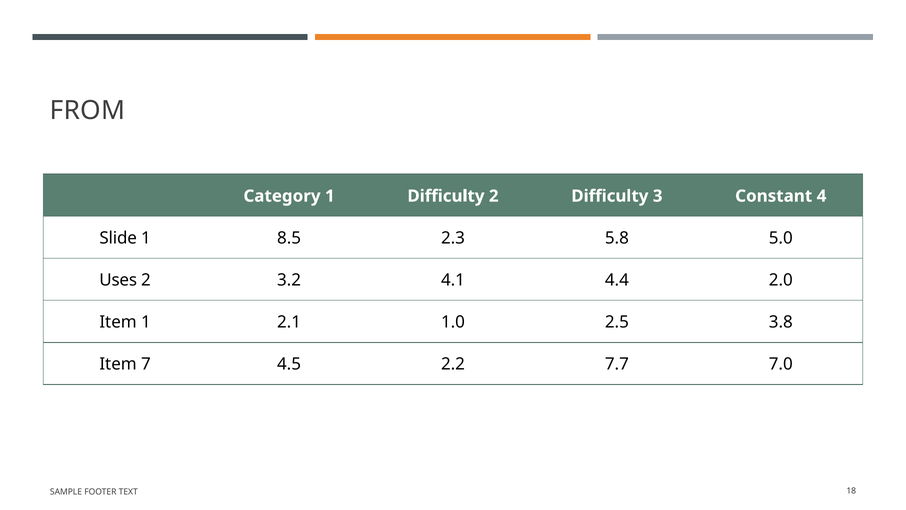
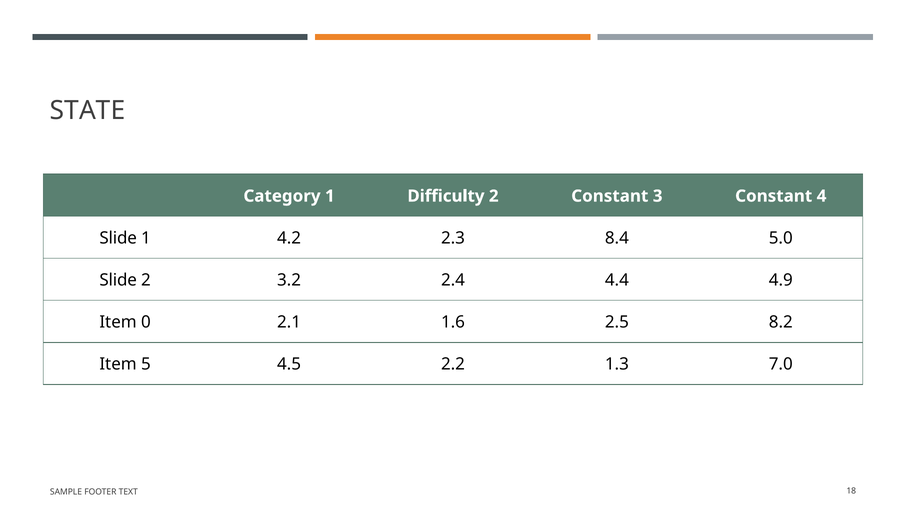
FROM: FROM -> STATE
2 Difficulty: Difficulty -> Constant
8.5: 8.5 -> 4.2
5.8: 5.8 -> 8.4
Uses at (118, 280): Uses -> Slide
4.1: 4.1 -> 2.4
2.0: 2.0 -> 4.9
Item 1: 1 -> 0
1.0: 1.0 -> 1.6
3.8: 3.8 -> 8.2
7: 7 -> 5
7.7: 7.7 -> 1.3
